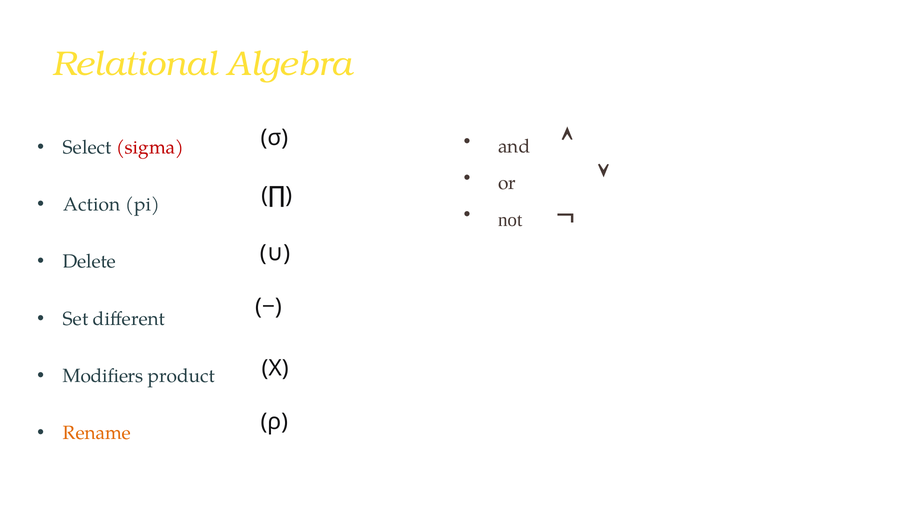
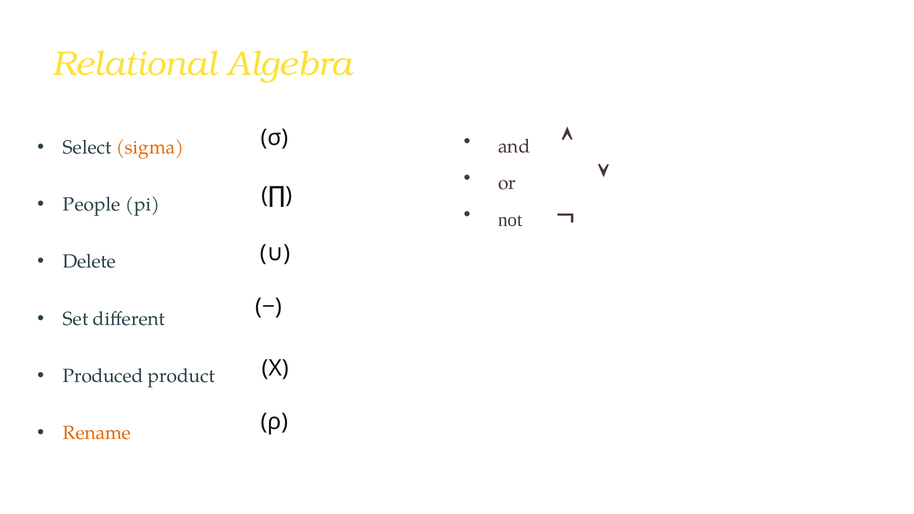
sigma colour: red -> orange
Action: Action -> People
Modifiers: Modifiers -> Produced
